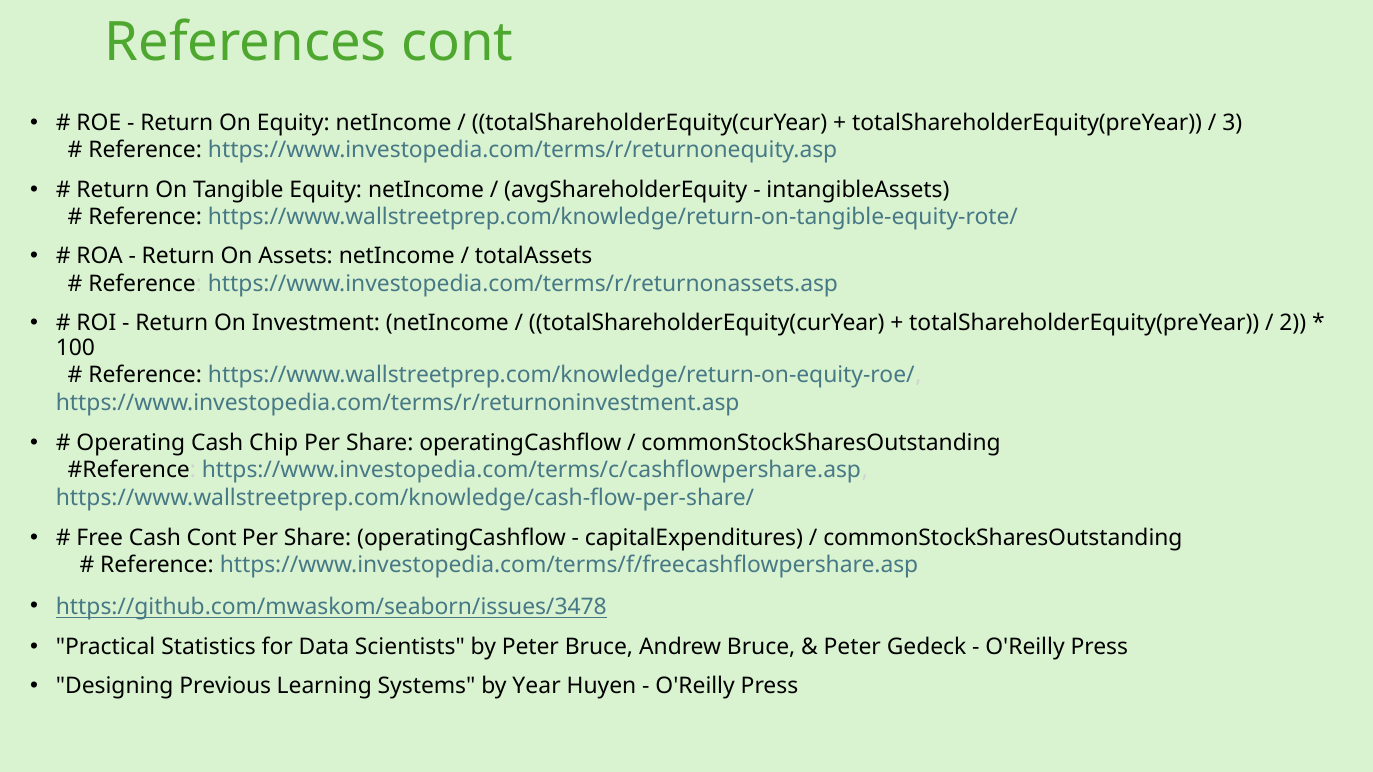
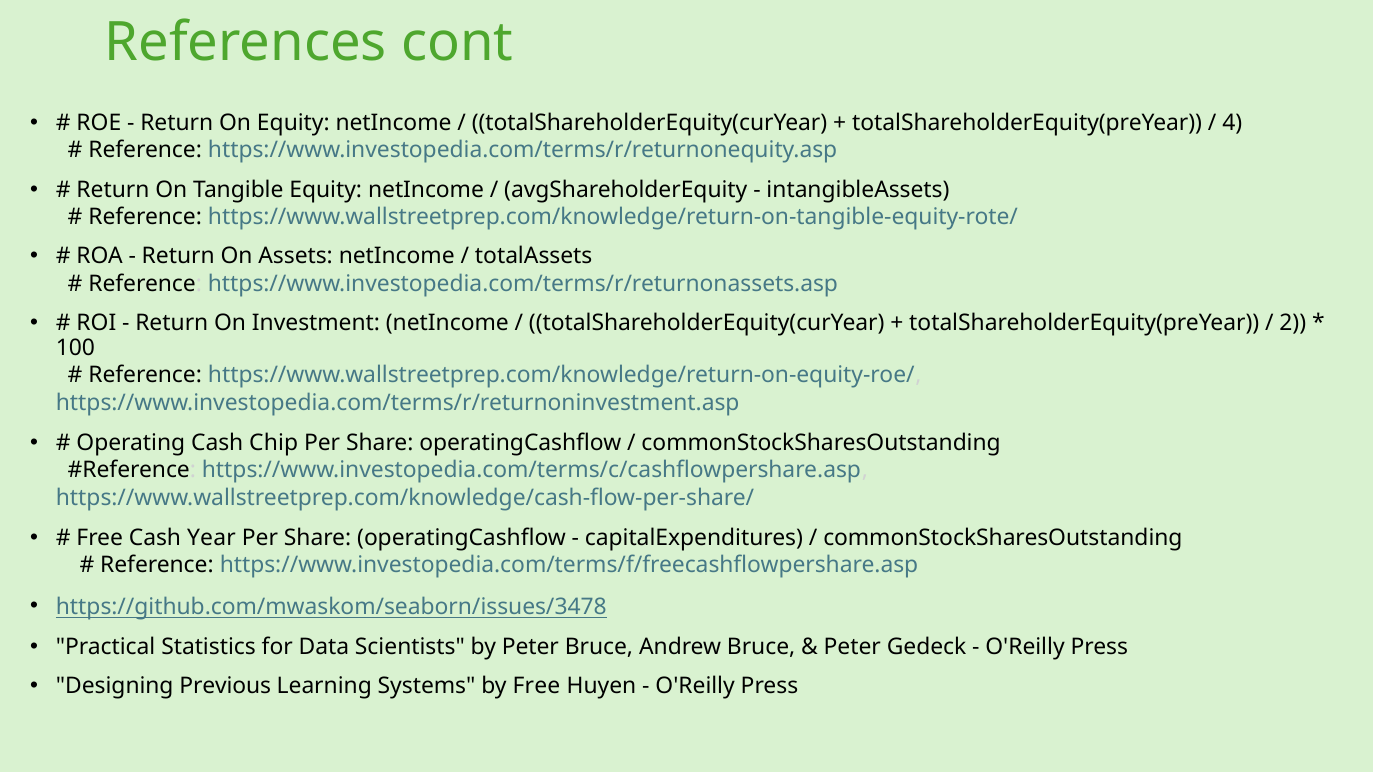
3: 3 -> 4
Cash Cont: Cont -> Year
by Year: Year -> Free
